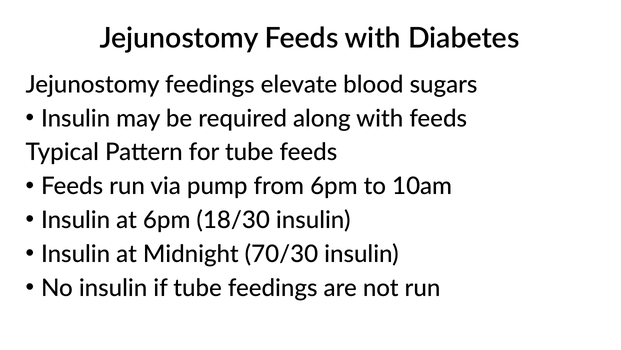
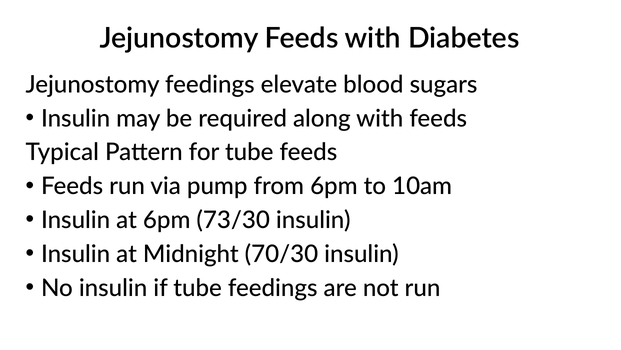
18/30: 18/30 -> 73/30
